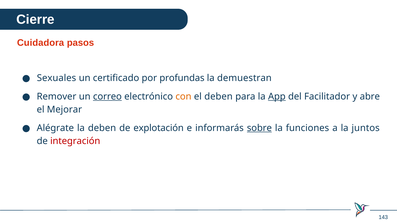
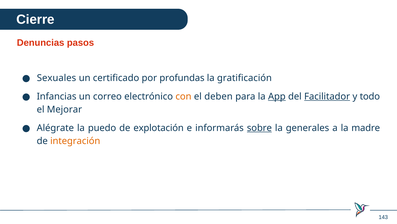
Cuidadora: Cuidadora -> Denuncias
demuestran: demuestran -> gratificación
Remover: Remover -> Infancias
correo underline: present -> none
Facilitador underline: none -> present
abre: abre -> todo
la deben: deben -> puedo
funciones: funciones -> generales
juntos: juntos -> madre
integración colour: red -> orange
